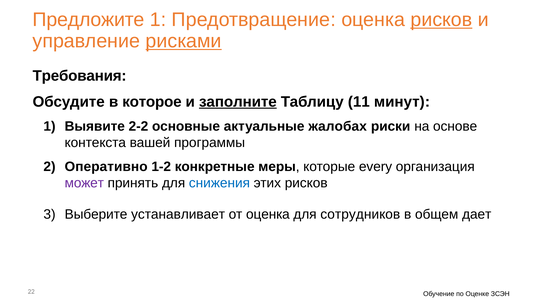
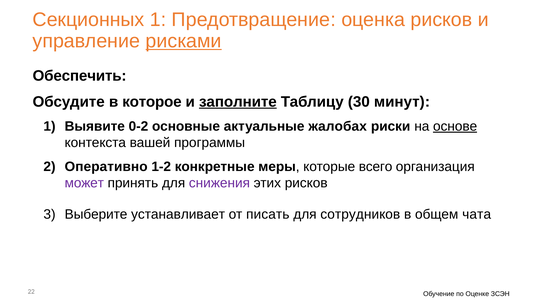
Предложите: Предложите -> Секционных
рисков at (441, 20) underline: present -> none
Требования: Требования -> Обеспечить
11: 11 -> 30
2-2: 2-2 -> 0-2
основе underline: none -> present
every: every -> всего
снижения colour: blue -> purple
от оценка: оценка -> писать
дает: дает -> чата
